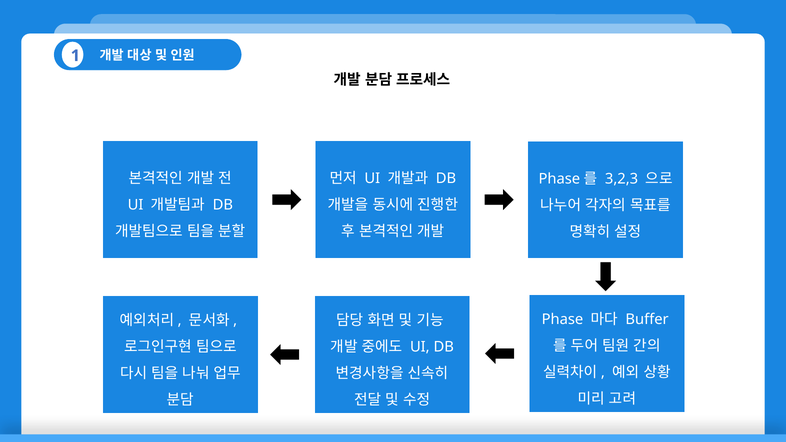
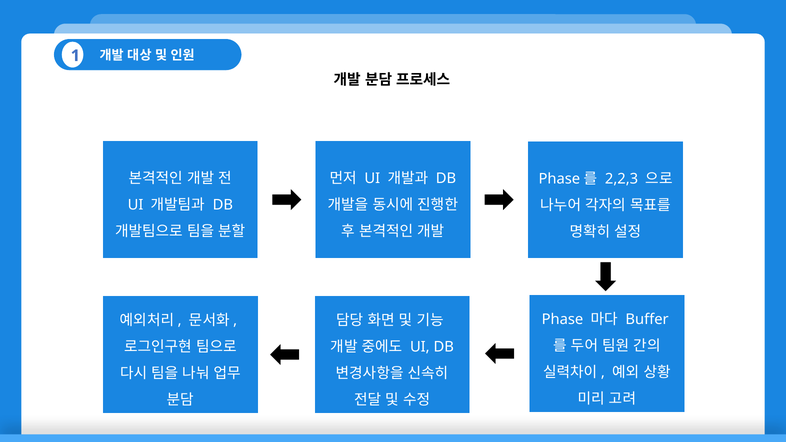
3,2,3: 3,2,3 -> 2,2,3
